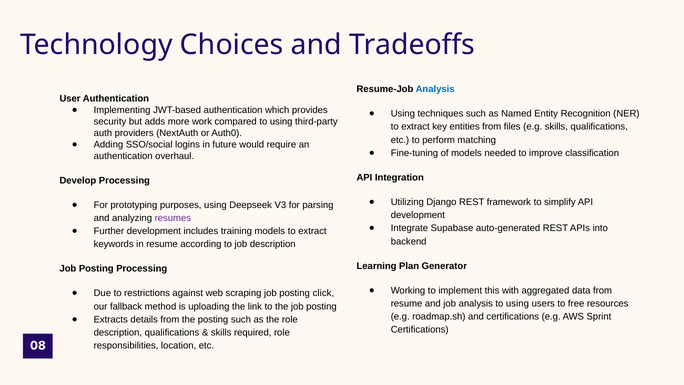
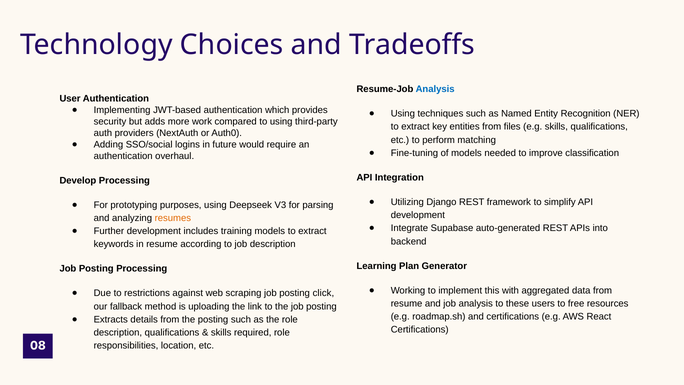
resumes colour: purple -> orange
analysis to using: using -> these
Sprint: Sprint -> React
